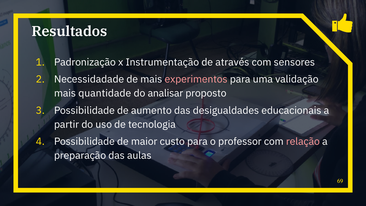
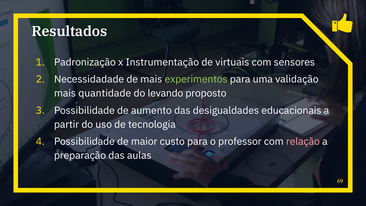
através: através -> virtuais
experimentos colour: pink -> light green
analisar: analisar -> levando
